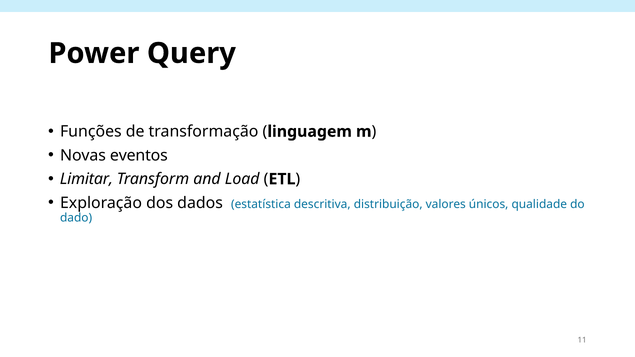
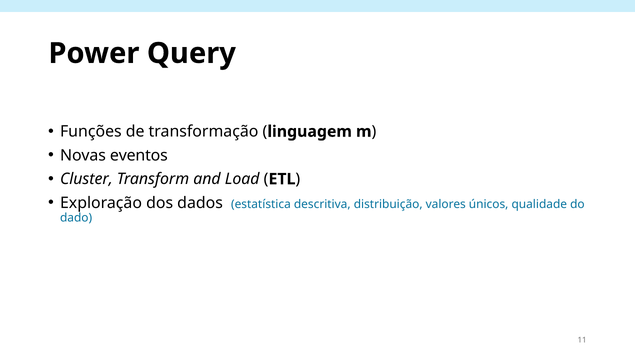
Limitar: Limitar -> Cluster
